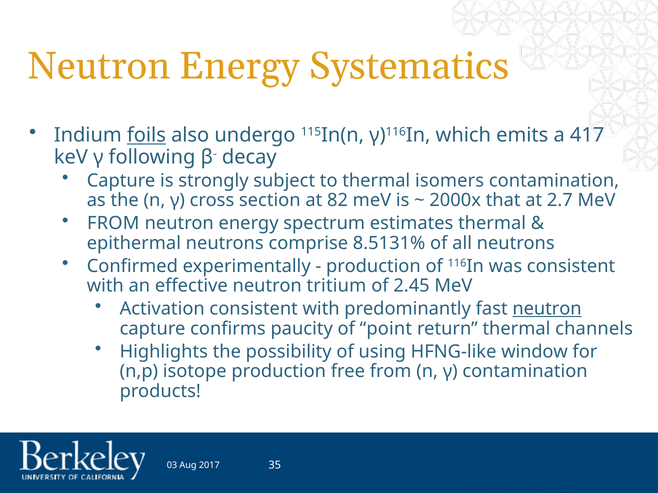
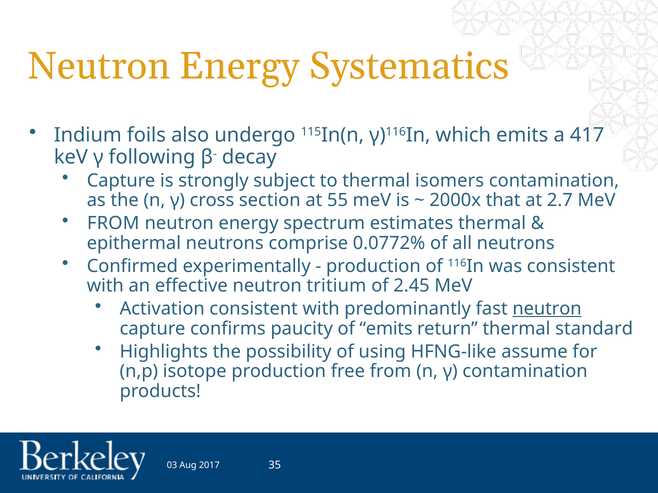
foils underline: present -> none
82: 82 -> 55
8.5131%: 8.5131% -> 0.0772%
of point: point -> emits
channels: channels -> standard
window: window -> assume
